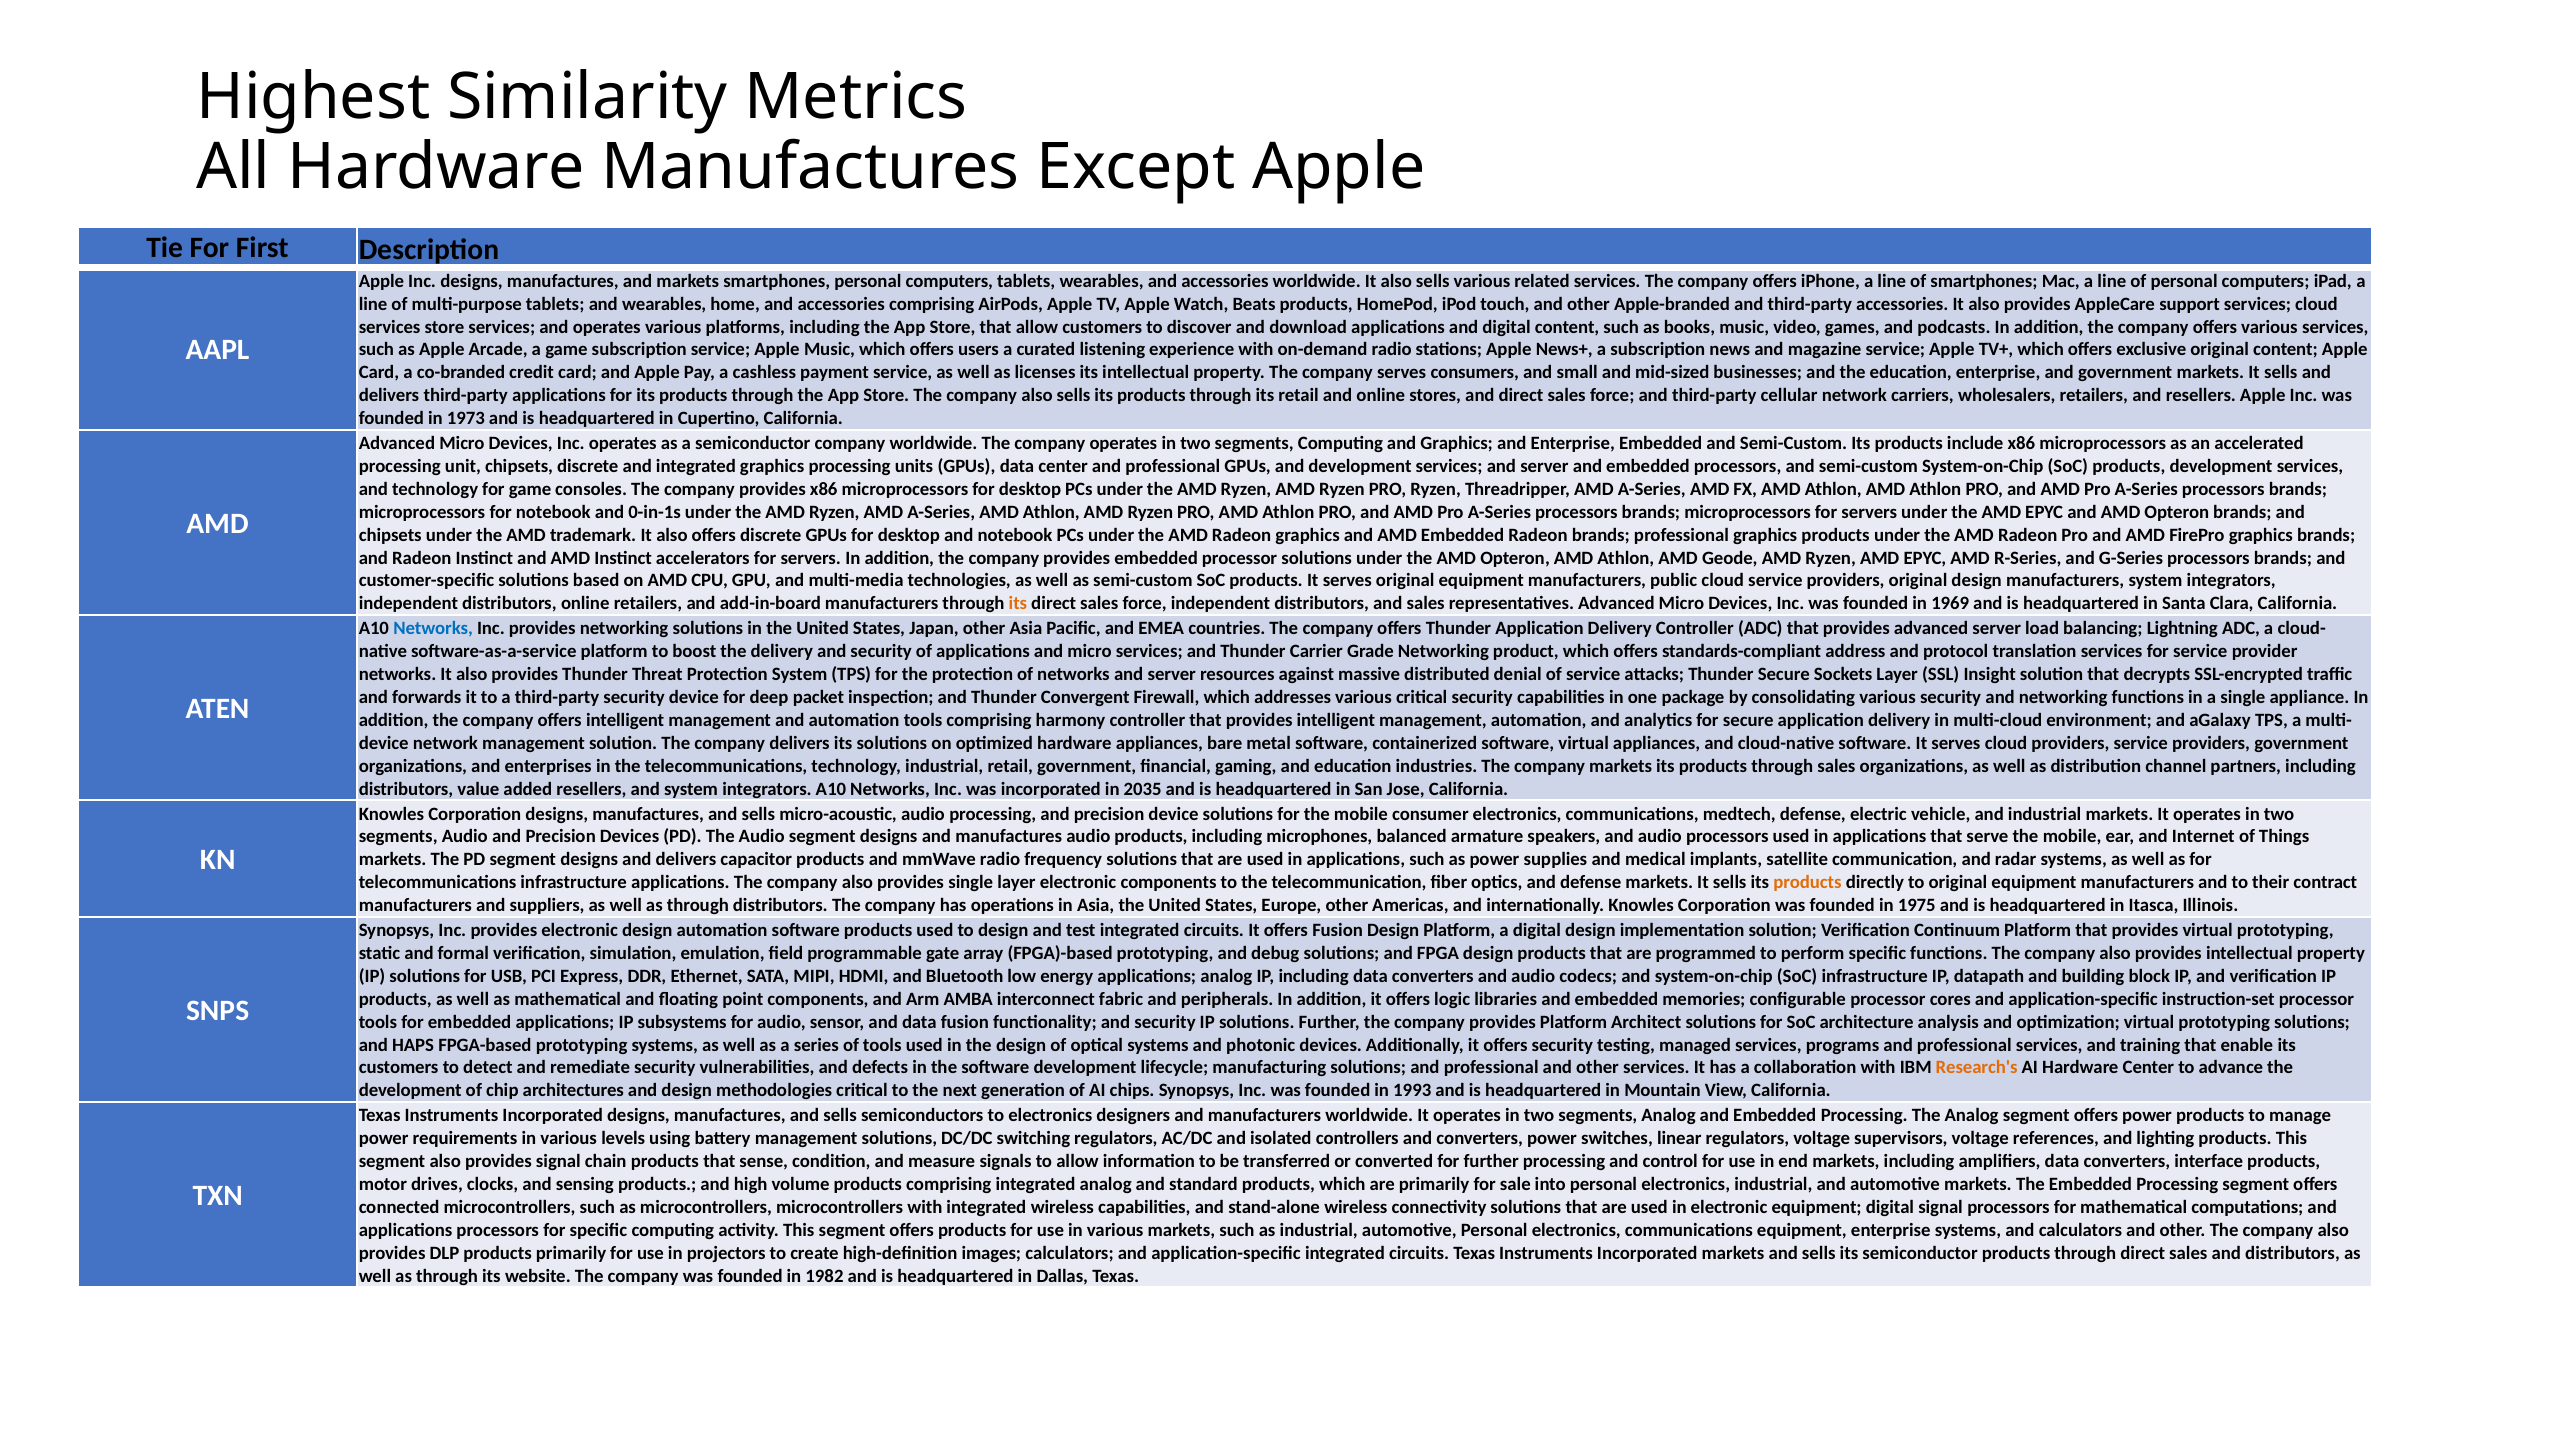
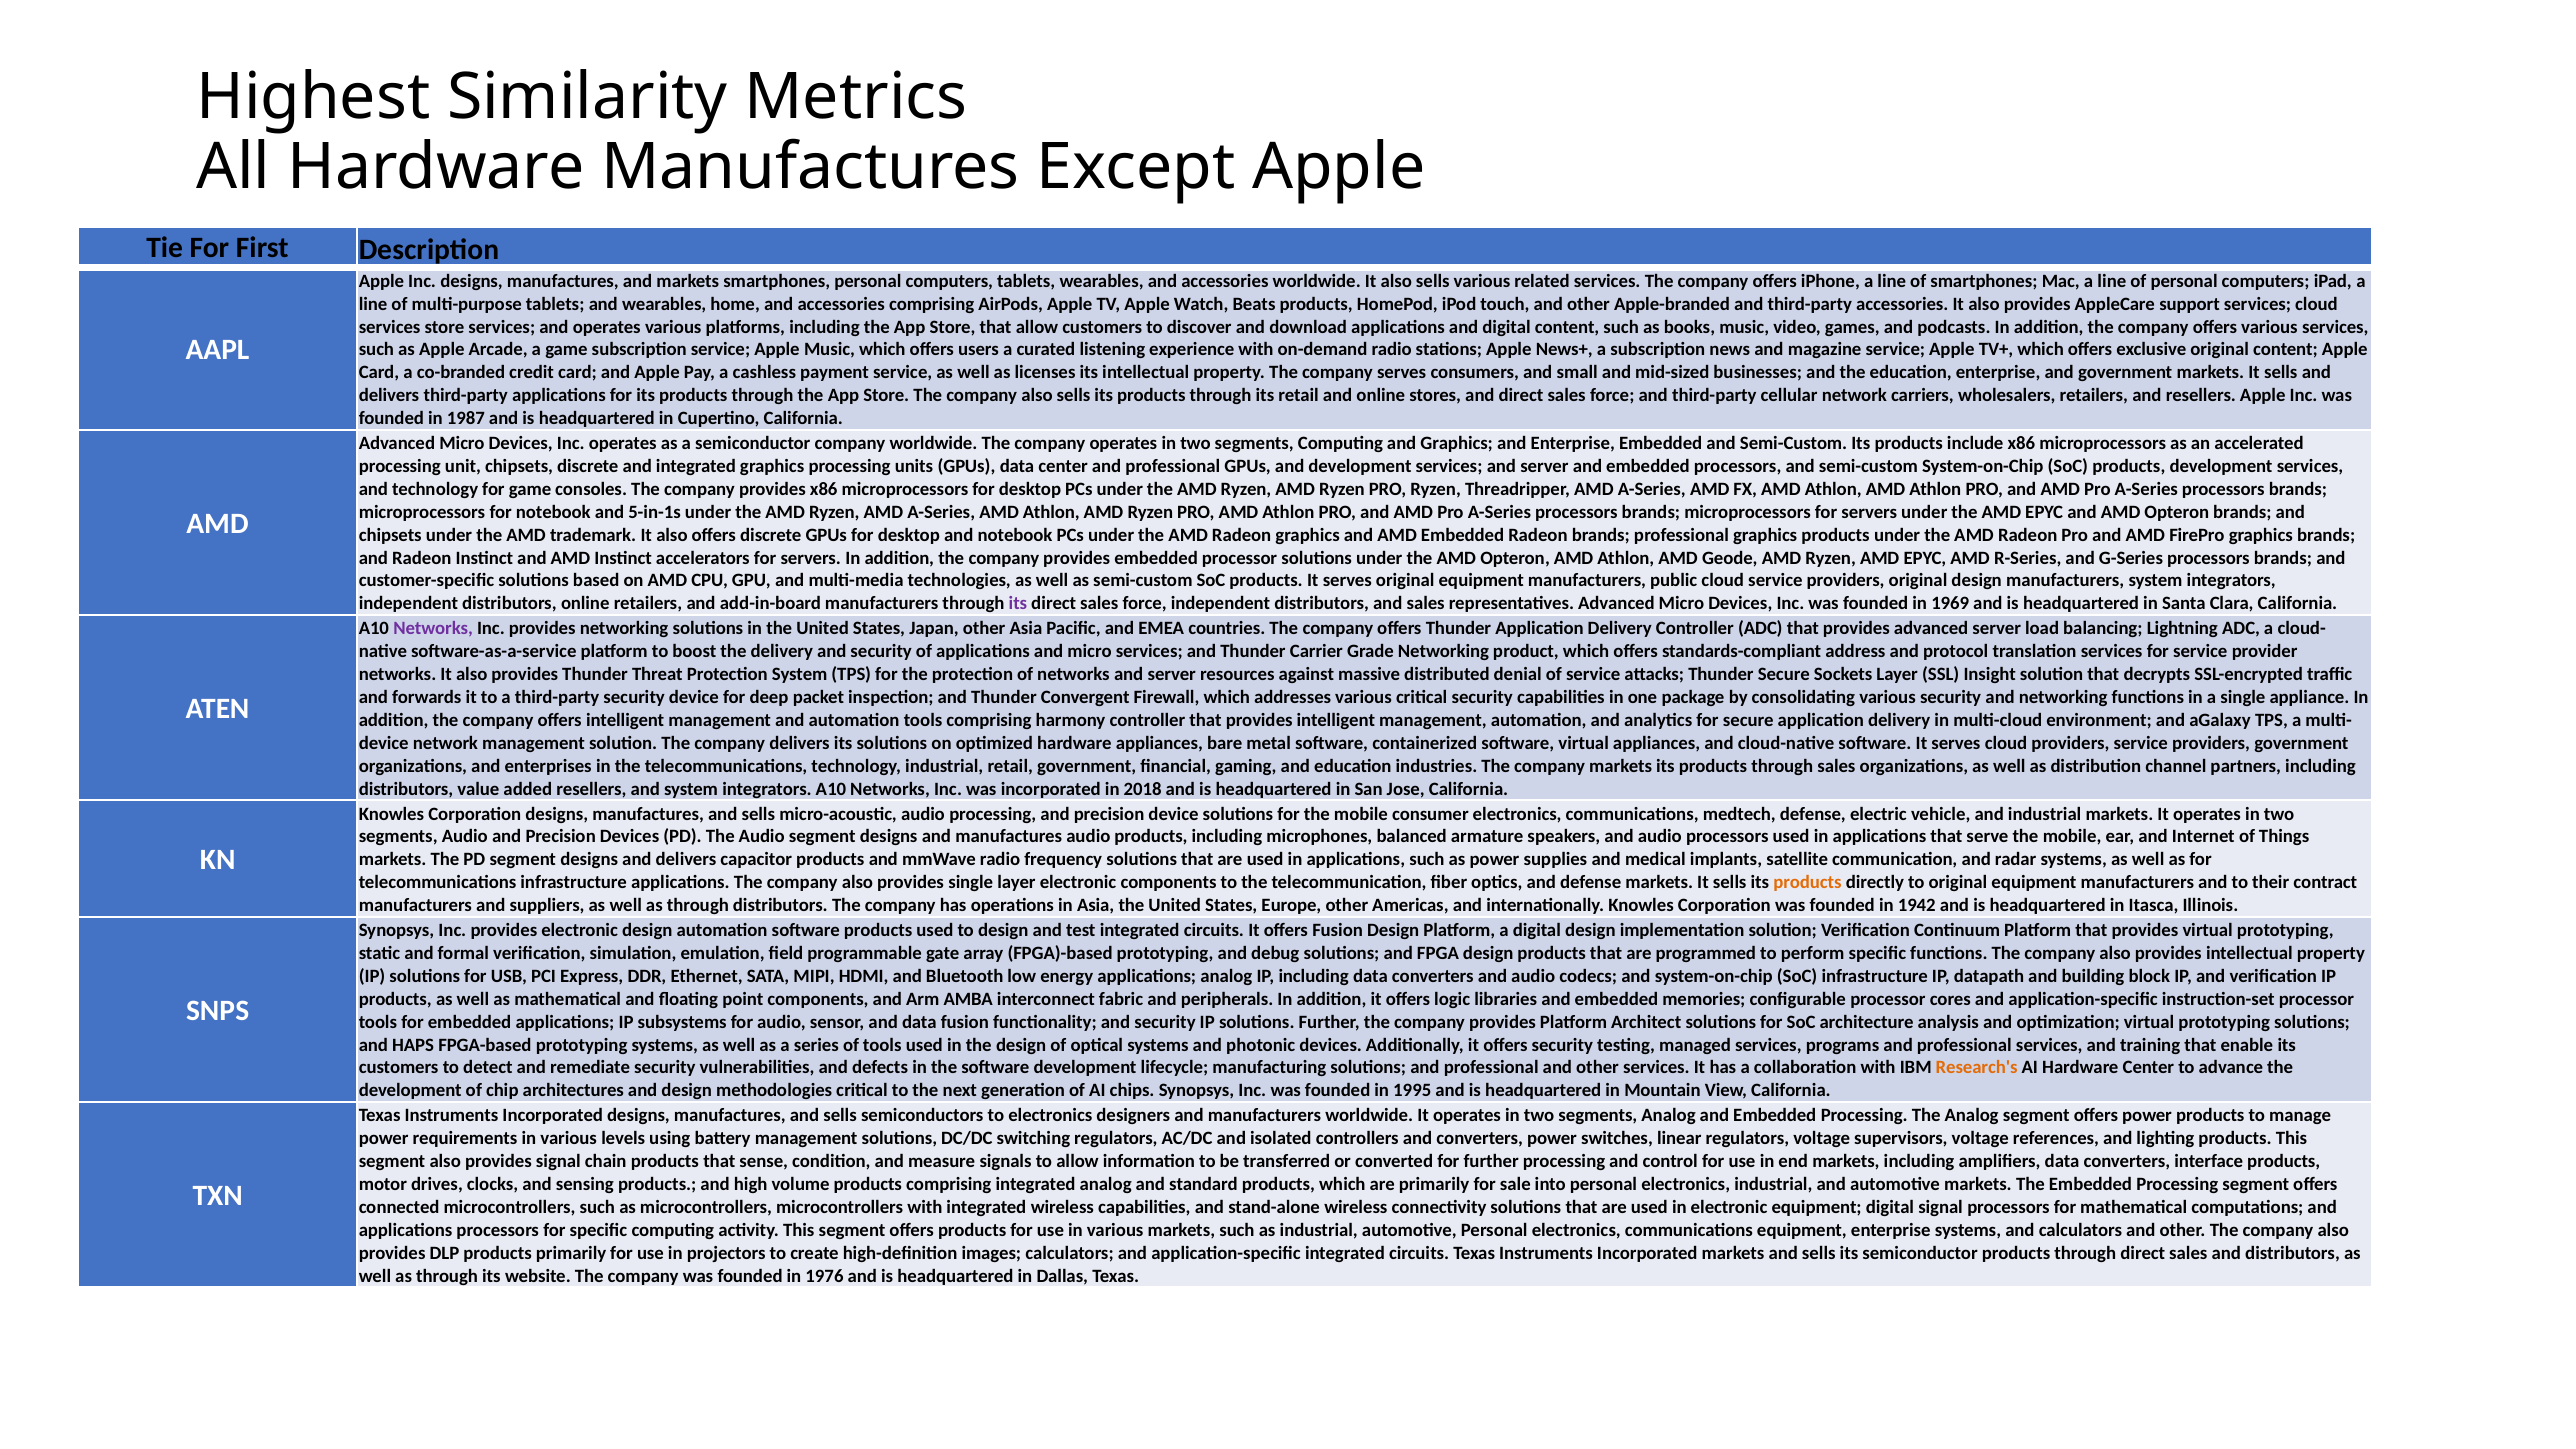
1973: 1973 -> 1987
0-in-1s: 0-in-1s -> 5-in-1s
its at (1018, 604) colour: orange -> purple
Networks at (433, 629) colour: blue -> purple
2035: 2035 -> 2018
1975: 1975 -> 1942
1993: 1993 -> 1995
1982: 1982 -> 1976
